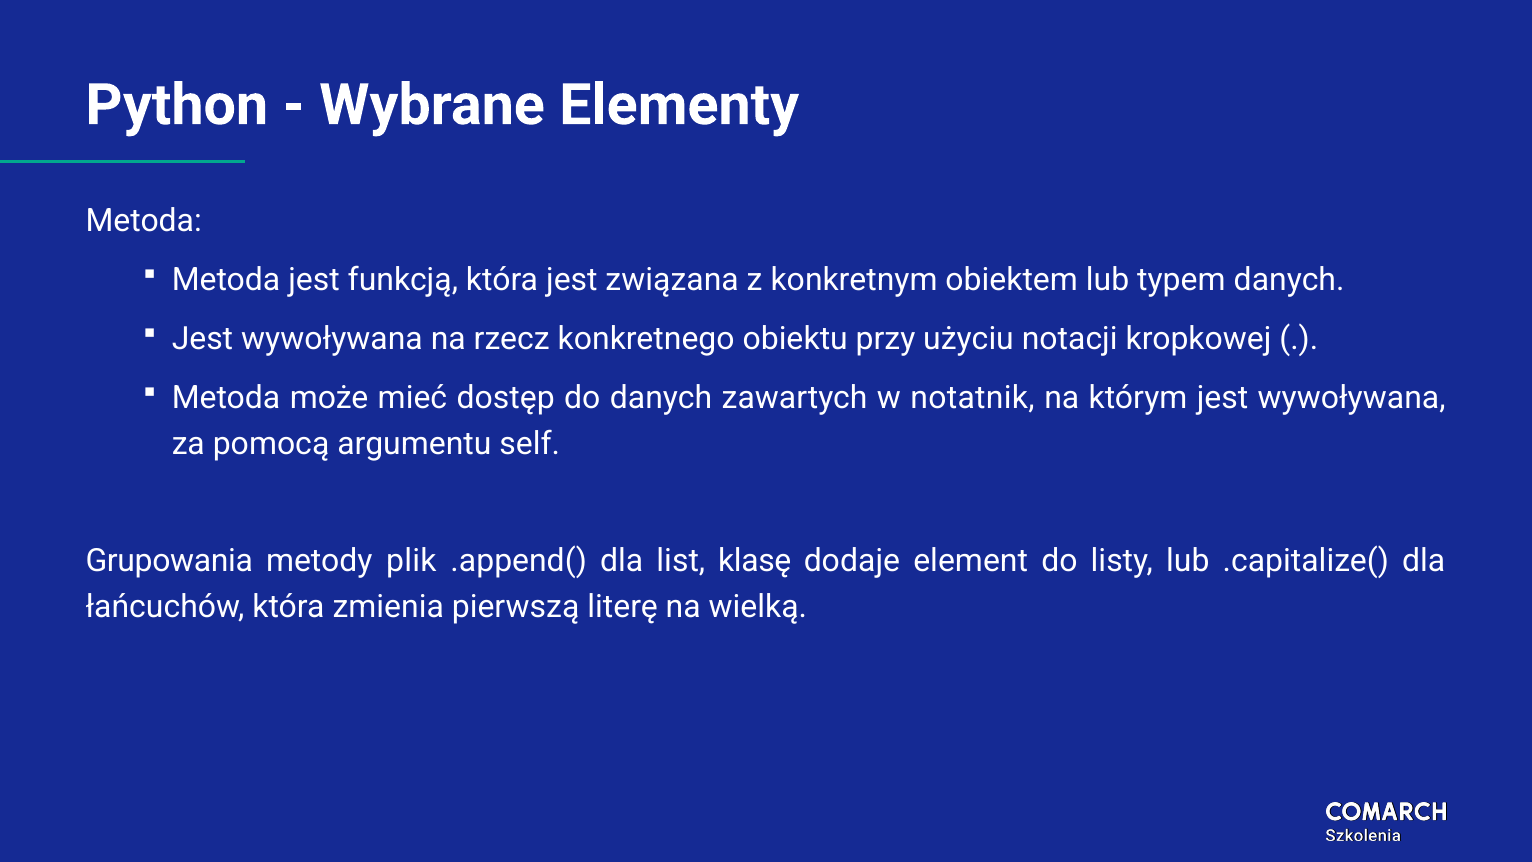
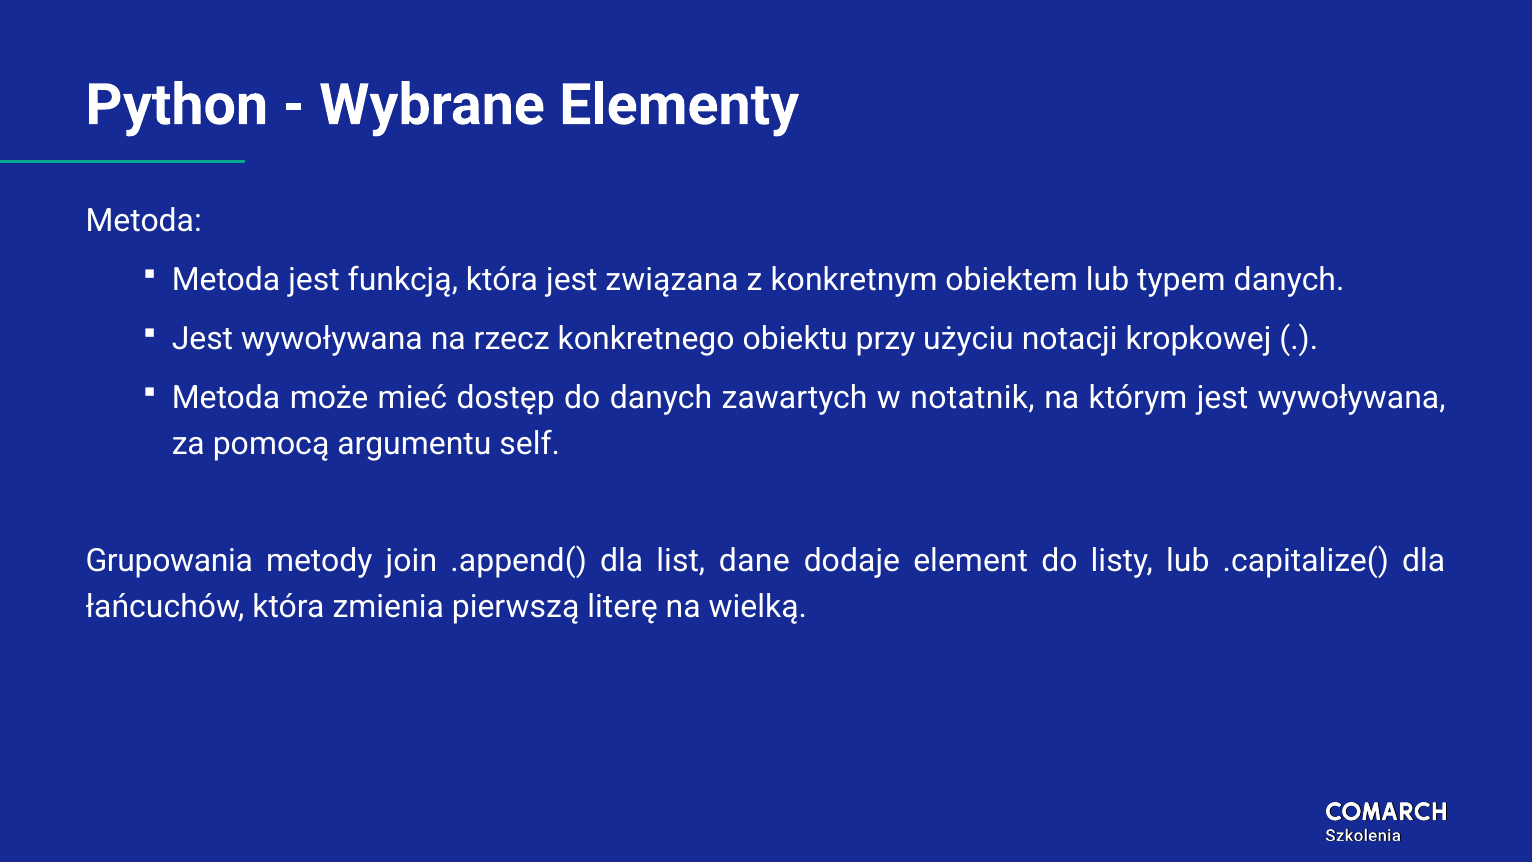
plik: plik -> join
klasę: klasę -> dane
